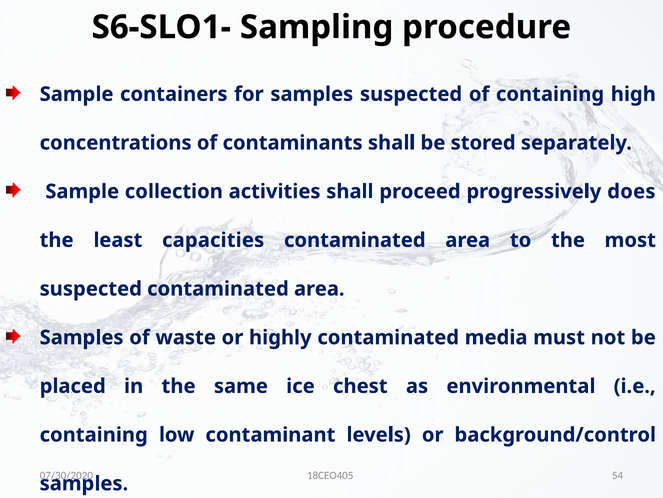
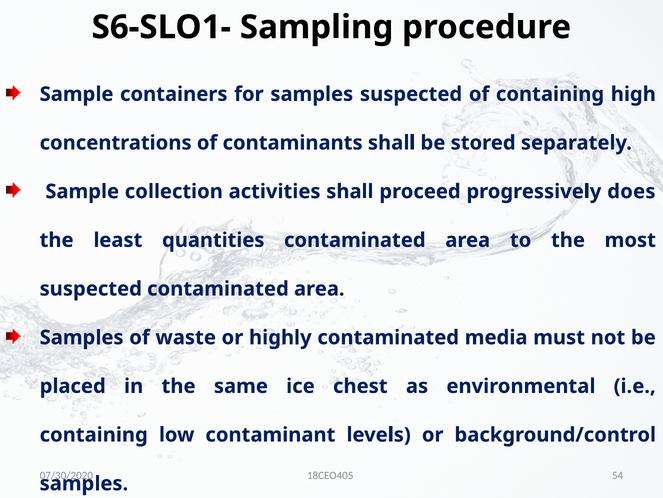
capacities: capacities -> quantities
